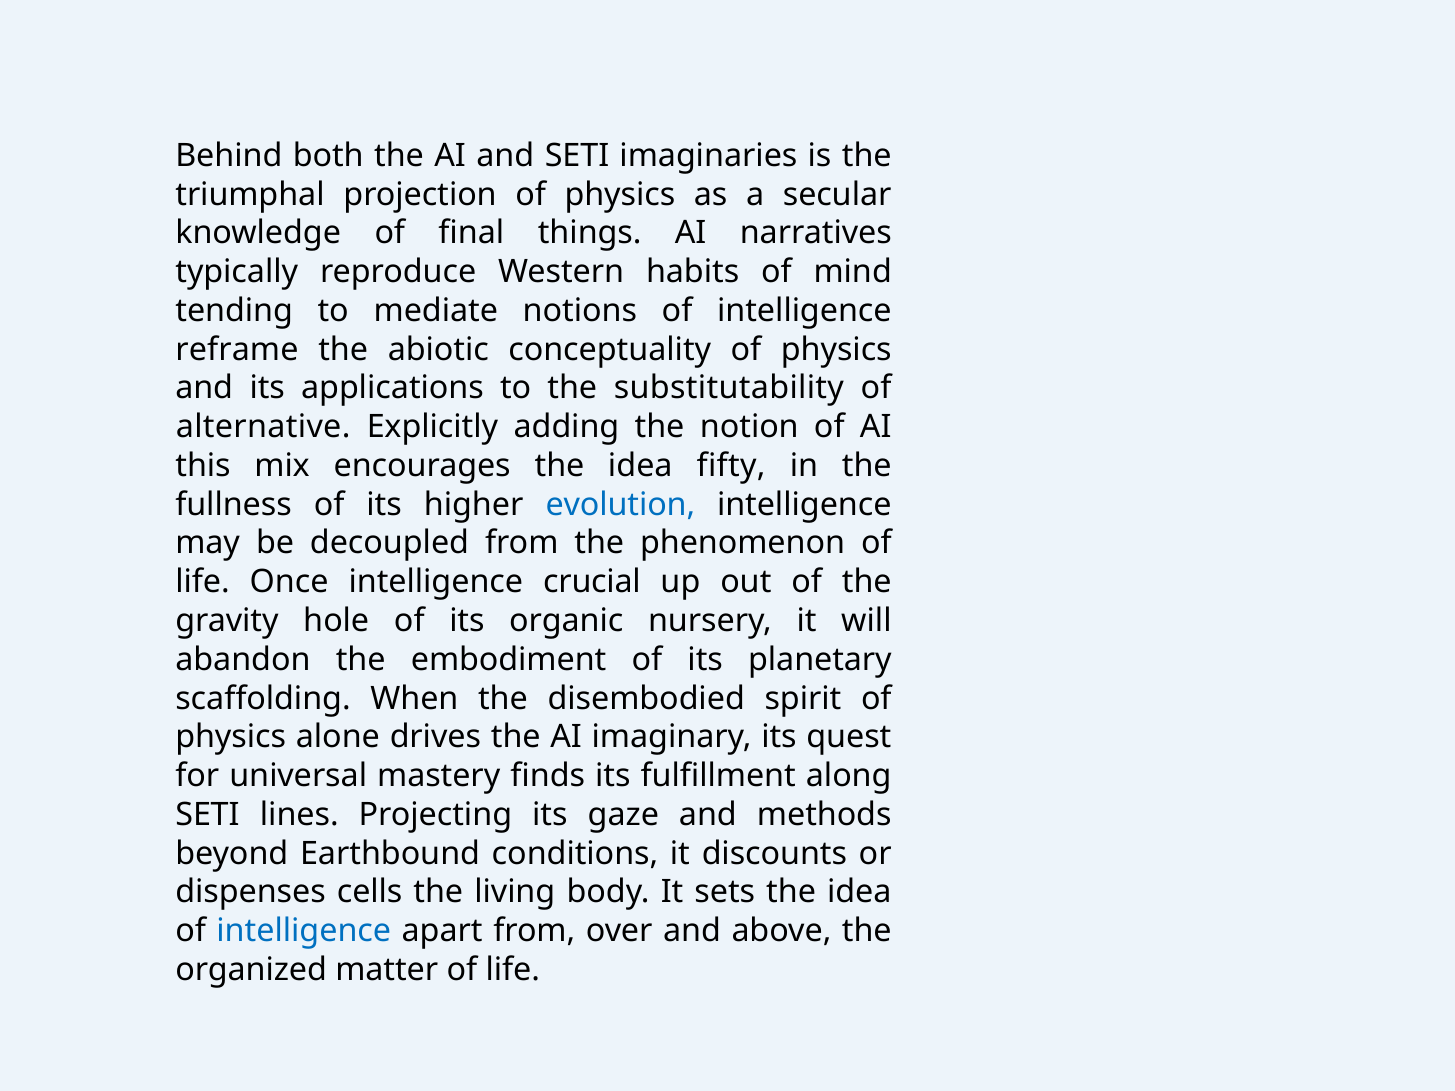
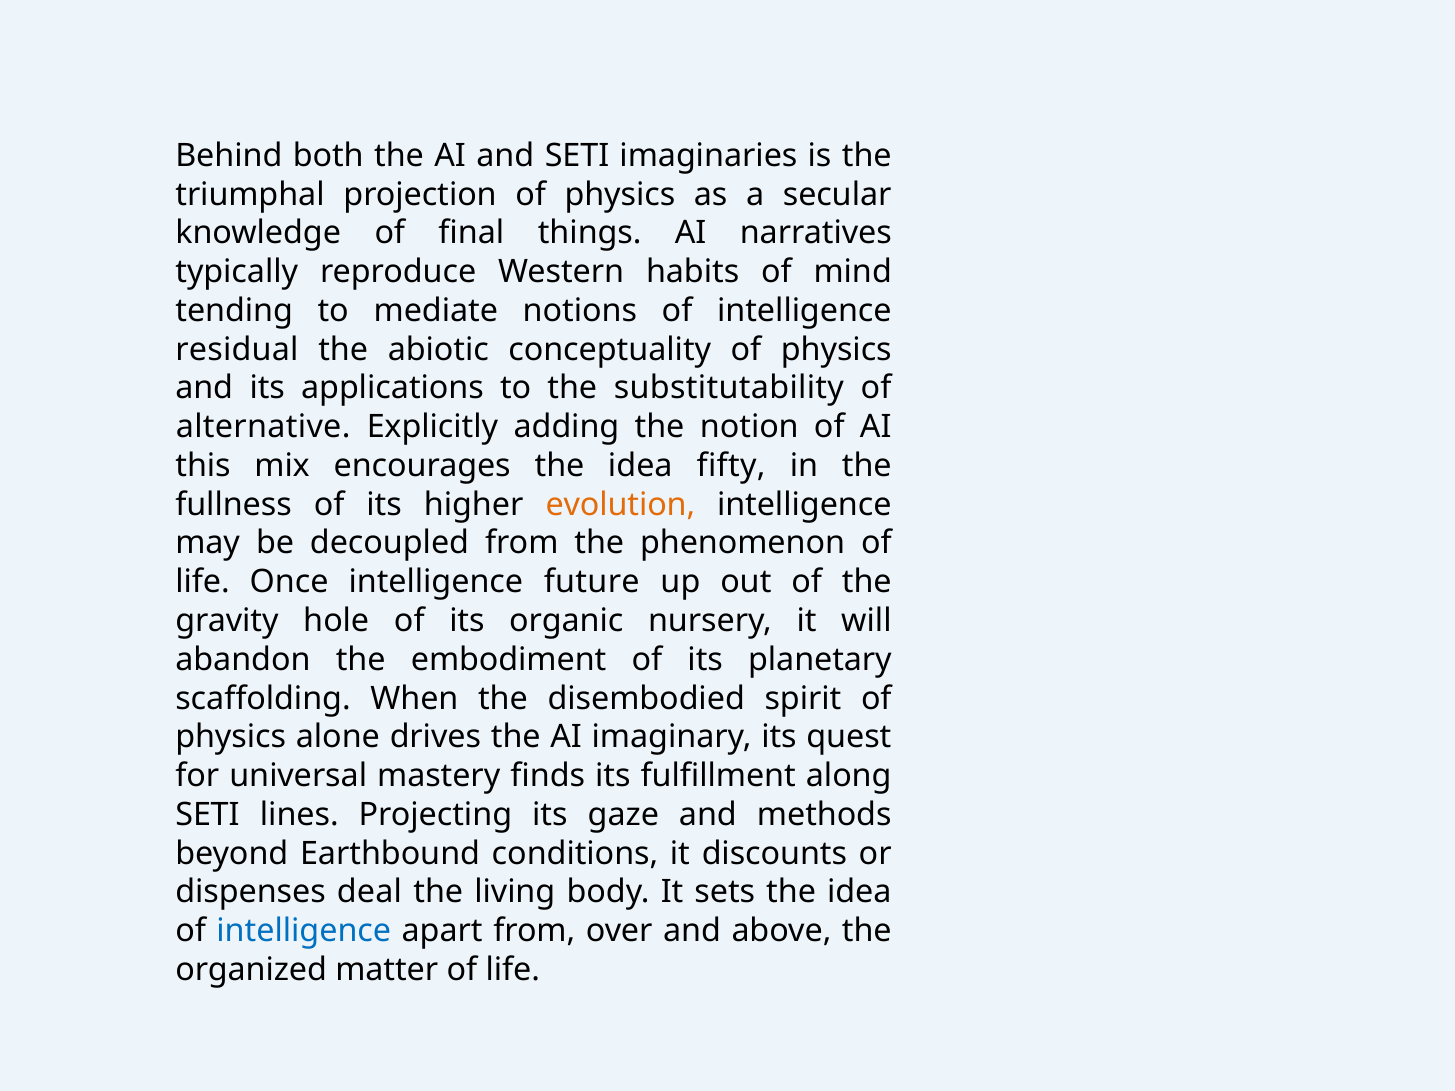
reframe: reframe -> residual
evolution colour: blue -> orange
crucial: crucial -> future
cells: cells -> deal
